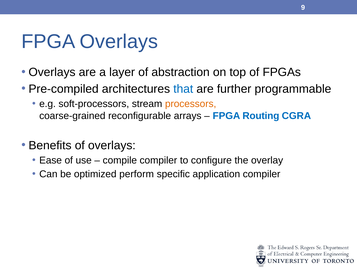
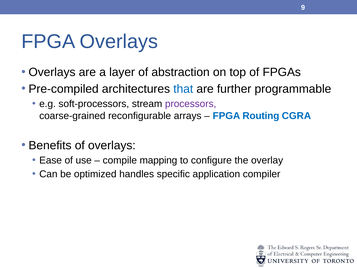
processors colour: orange -> purple
compile compiler: compiler -> mapping
perform: perform -> handles
